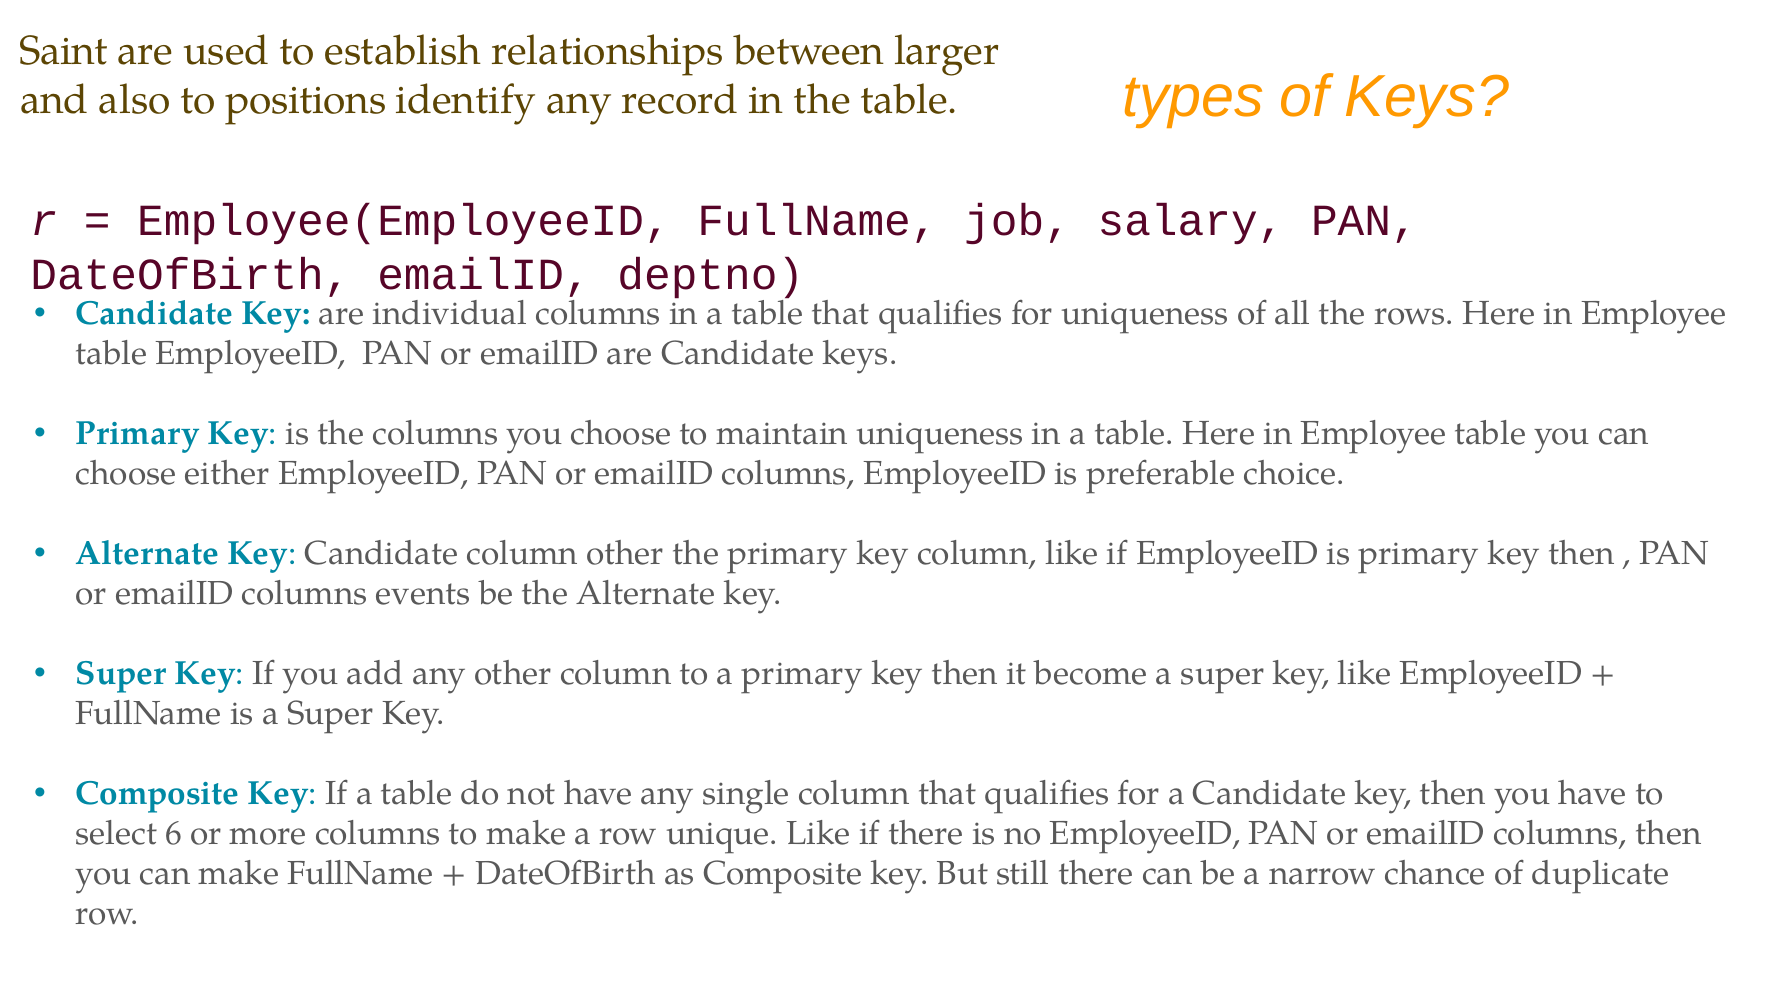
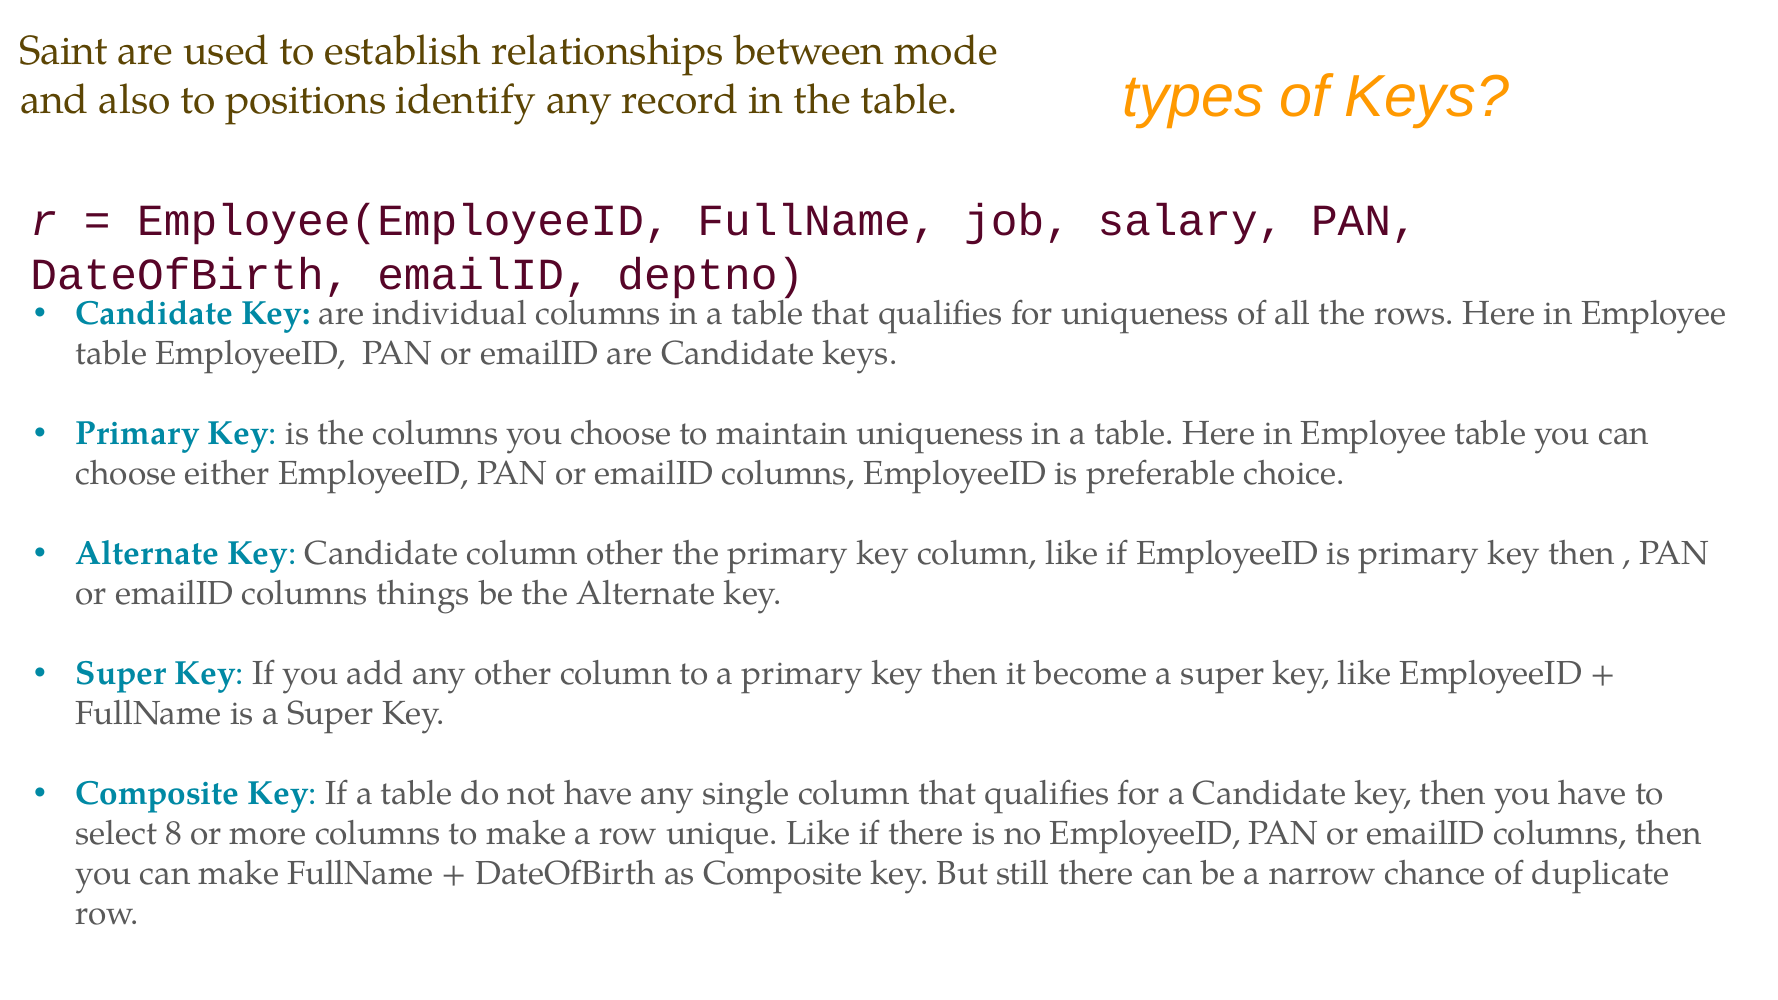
larger: larger -> mode
events: events -> things
6: 6 -> 8
